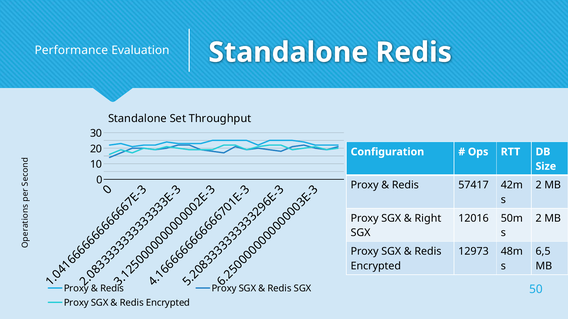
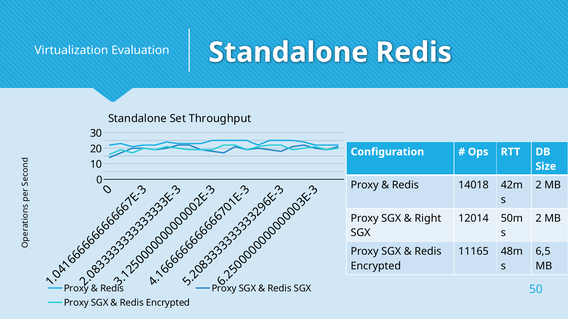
Performance: Performance -> Virtualization
57417: 57417 -> 14018
12016: 12016 -> 12014
12973: 12973 -> 11165
